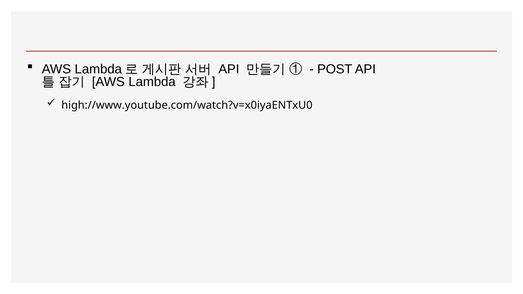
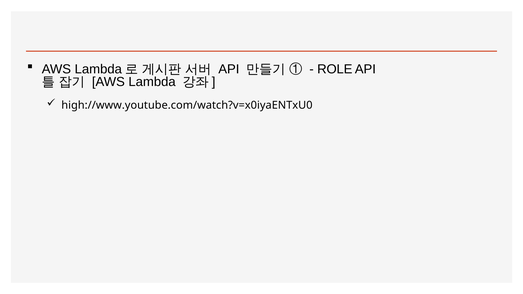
POST: POST -> ROLE
